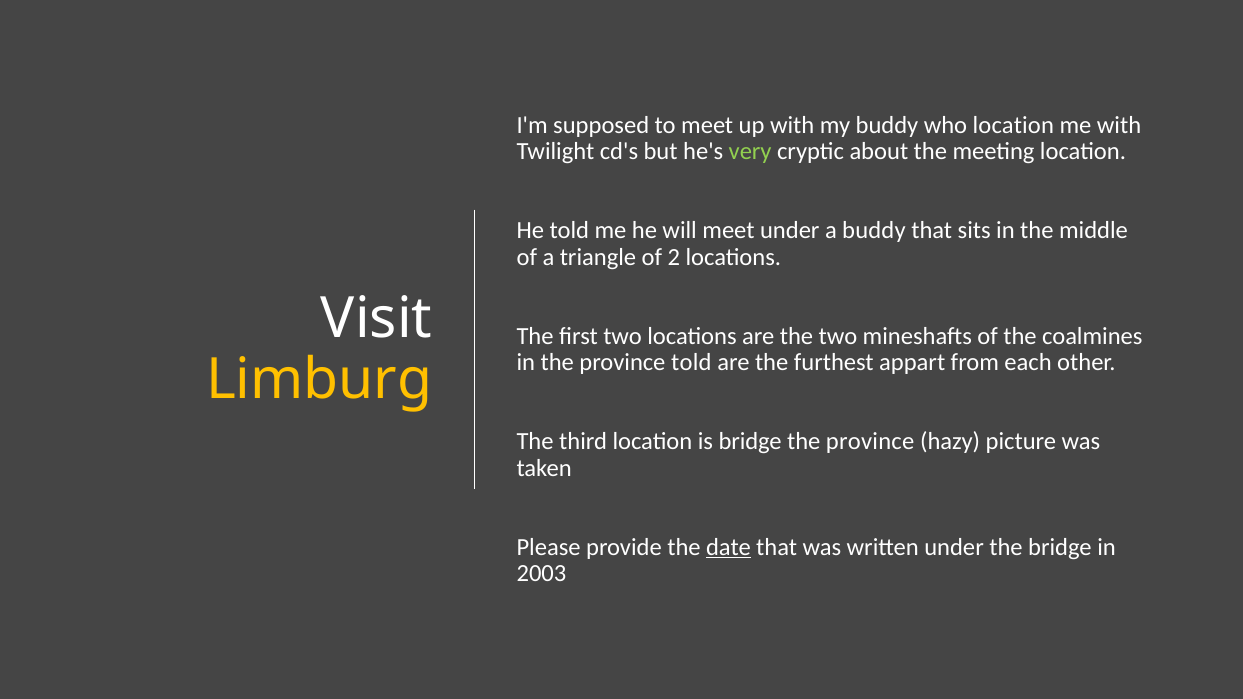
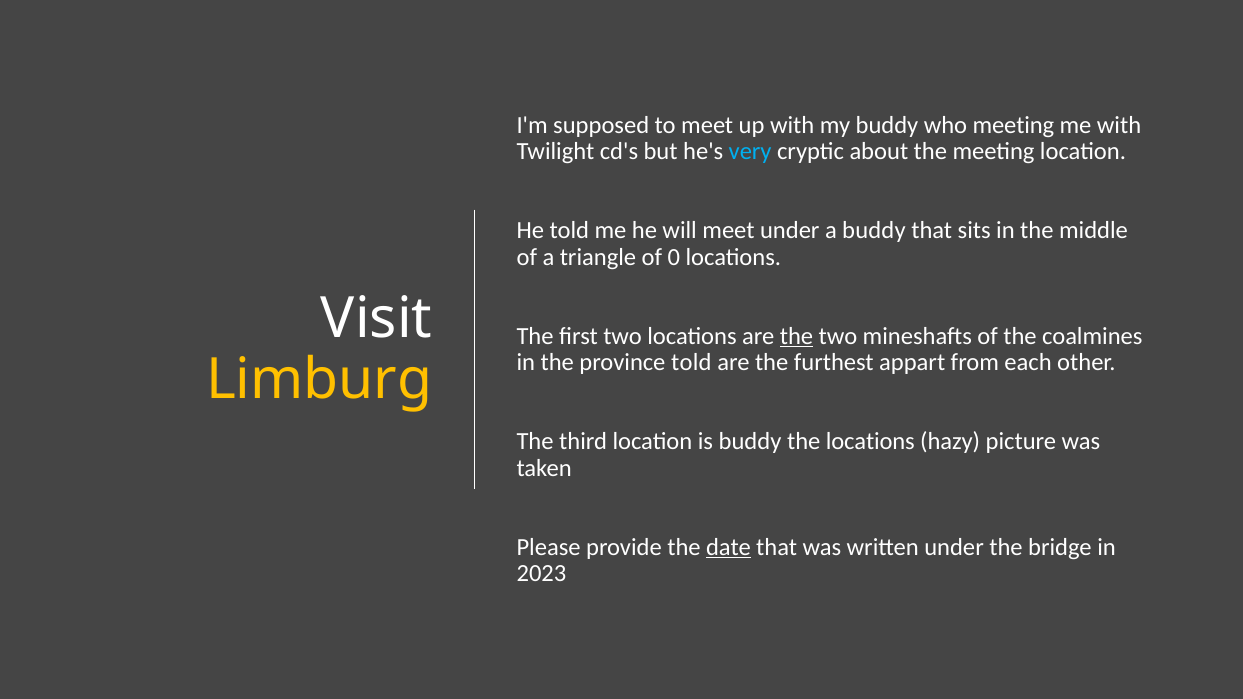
who location: location -> meeting
very colour: light green -> light blue
2: 2 -> 0
the at (797, 336) underline: none -> present
is bridge: bridge -> buddy
province at (870, 442): province -> locations
2003: 2003 -> 2023
